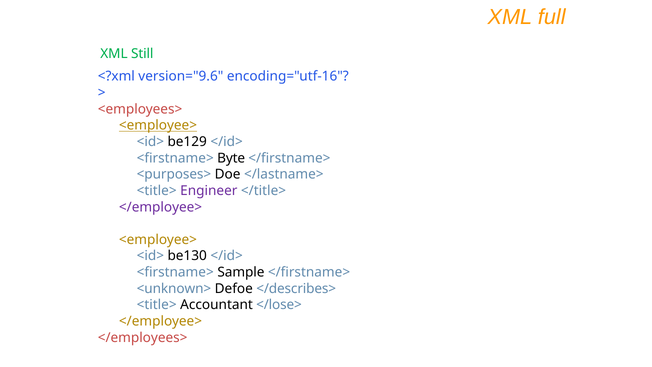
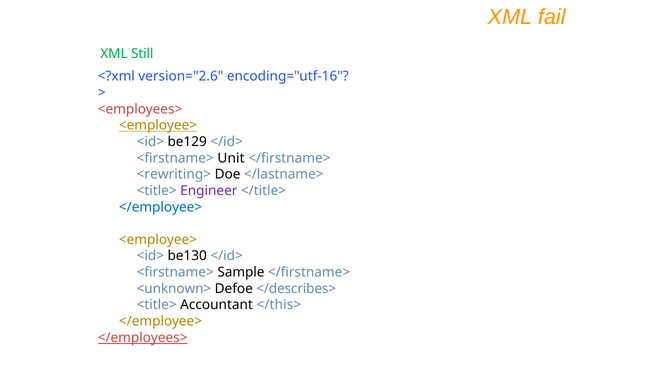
full: full -> fail
version="9.6: version="9.6 -> version="2.6
Byte: Byte -> Unit
<purposes>: <purposes> -> <rewriting>
</employee> at (161, 207) colour: purple -> blue
</lose>: </lose> -> </this>
</employees> underline: none -> present
